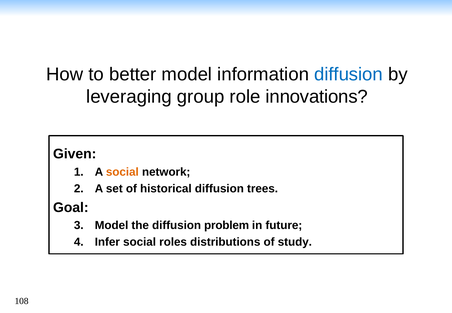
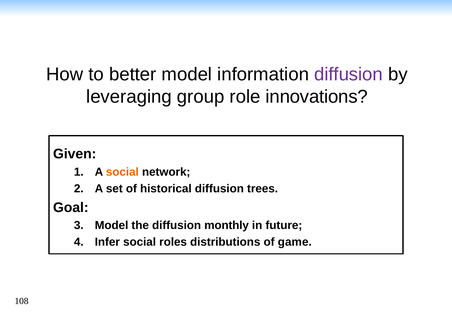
diffusion at (349, 74) colour: blue -> purple
problem: problem -> monthly
study: study -> game
